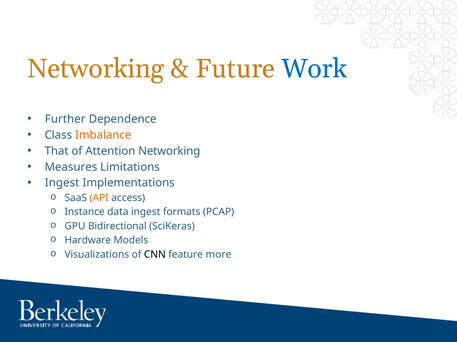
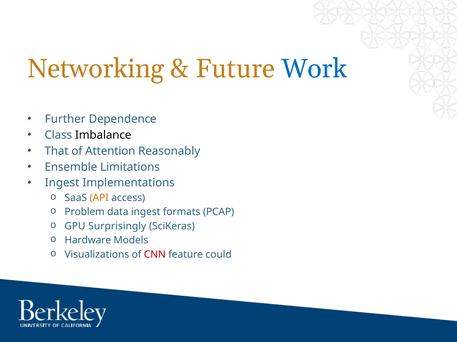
Imbalance colour: orange -> black
Attention Networking: Networking -> Reasonably
Measures: Measures -> Ensemble
Instance: Instance -> Problem
Bidirectional: Bidirectional -> Surprisingly
CNN colour: black -> red
more: more -> could
